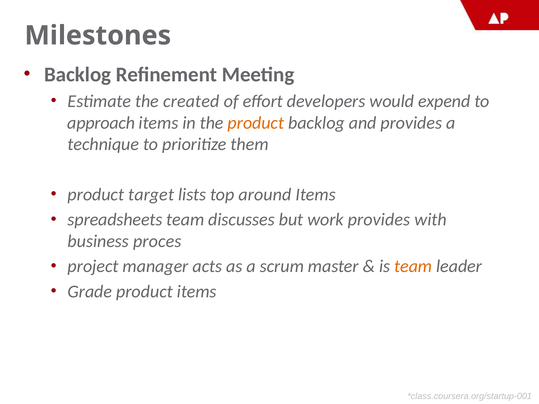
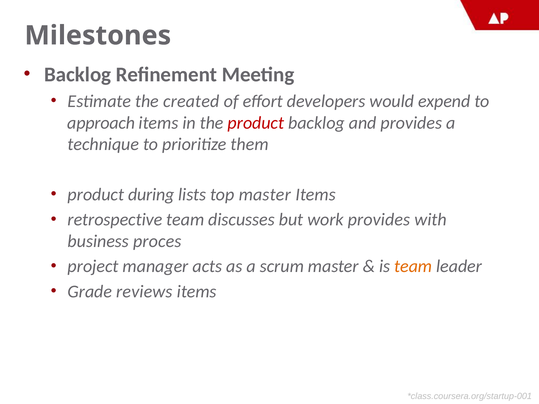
product at (256, 123) colour: orange -> red
target: target -> during
top around: around -> master
spreadsheets: spreadsheets -> retrospective
Grade product: product -> reviews
